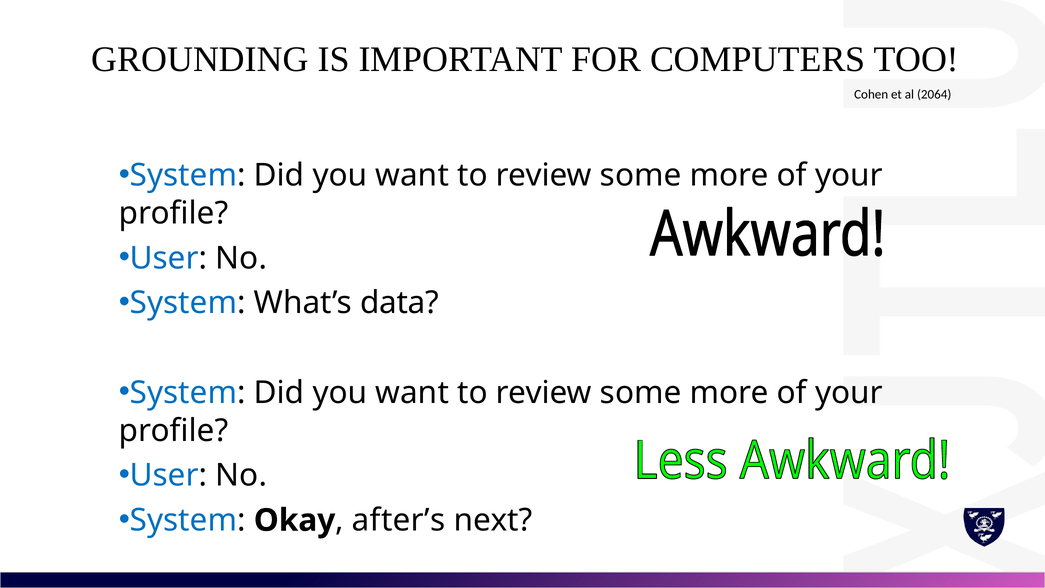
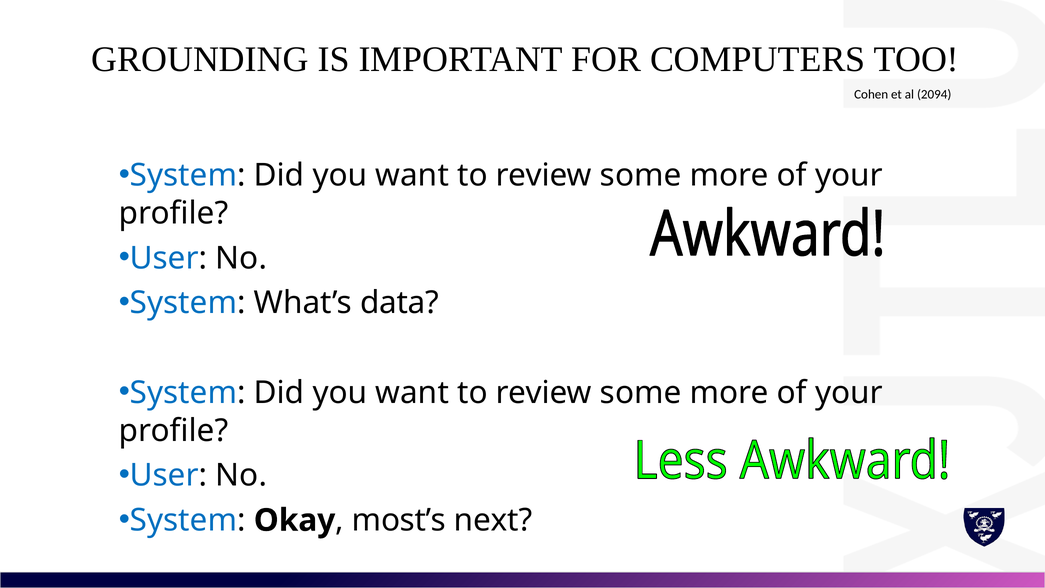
2064: 2064 -> 2094
after’s: after’s -> most’s
